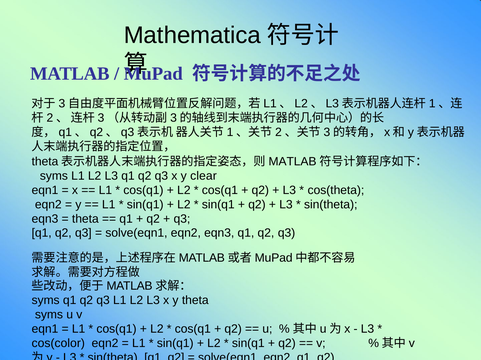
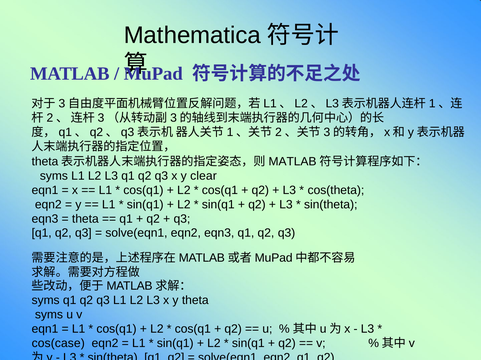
cos(color: cos(color -> cos(case
